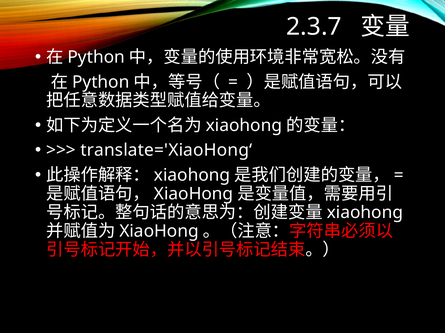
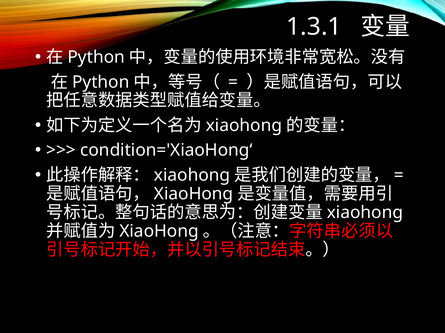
2.3.7: 2.3.7 -> 1.3.1
translate='XiaoHong‘: translate='XiaoHong‘ -> condition='XiaoHong‘
